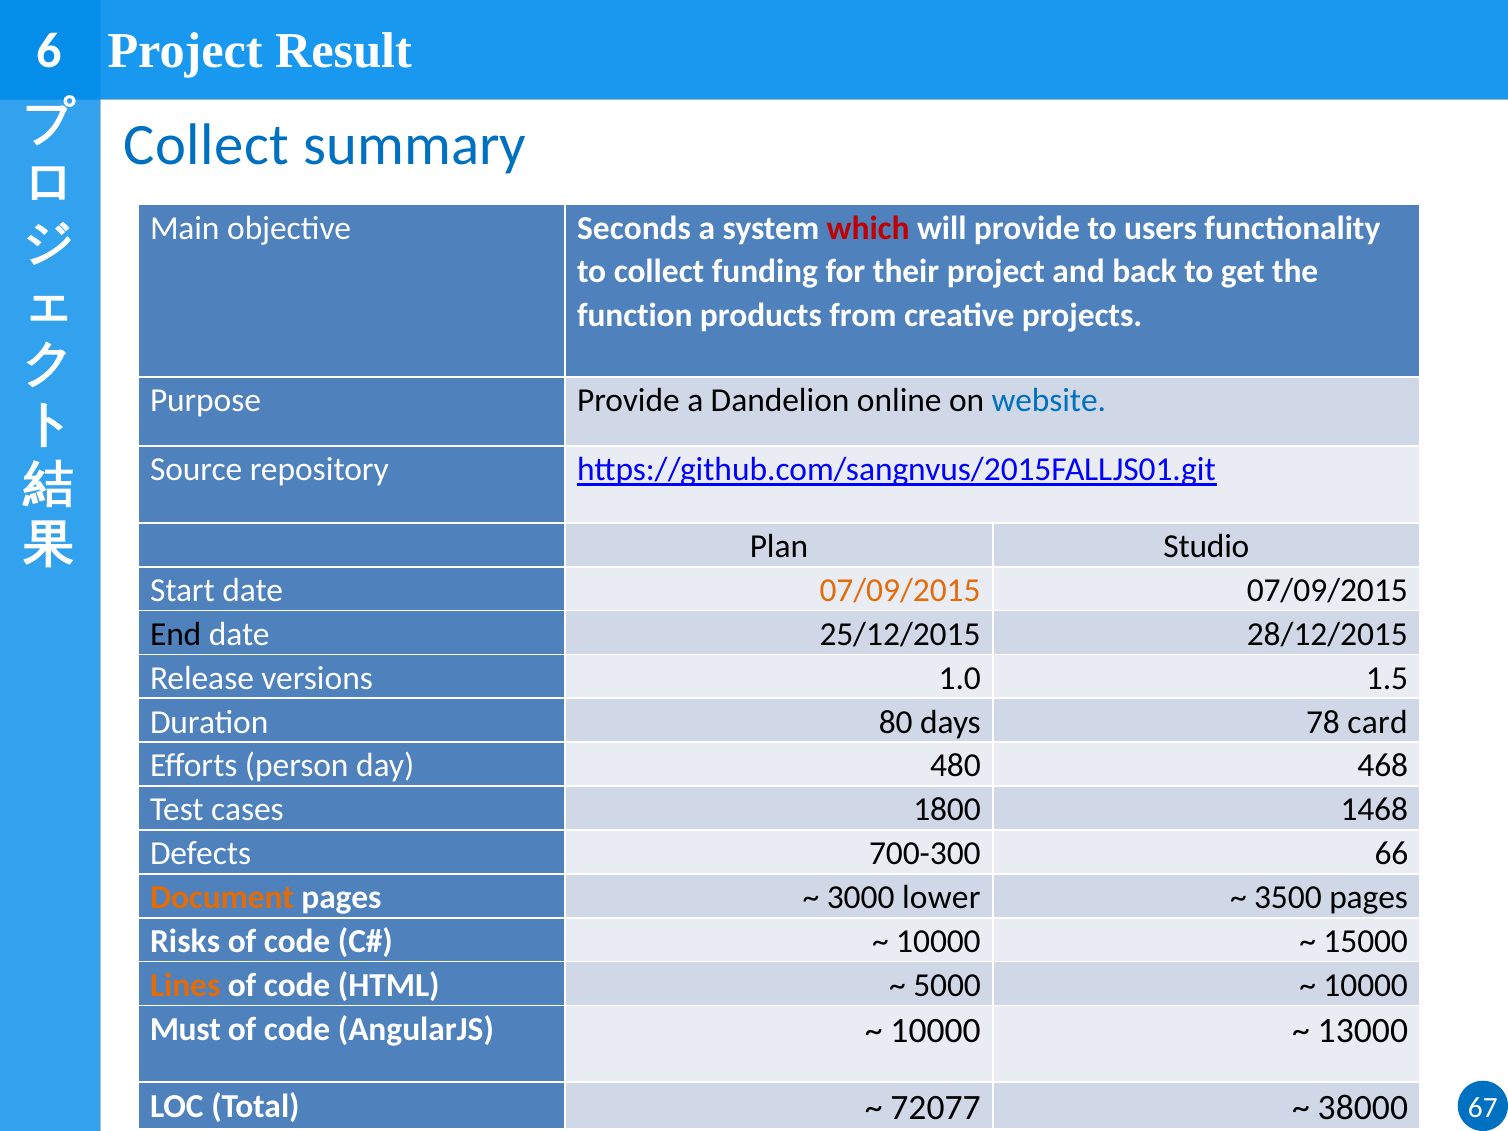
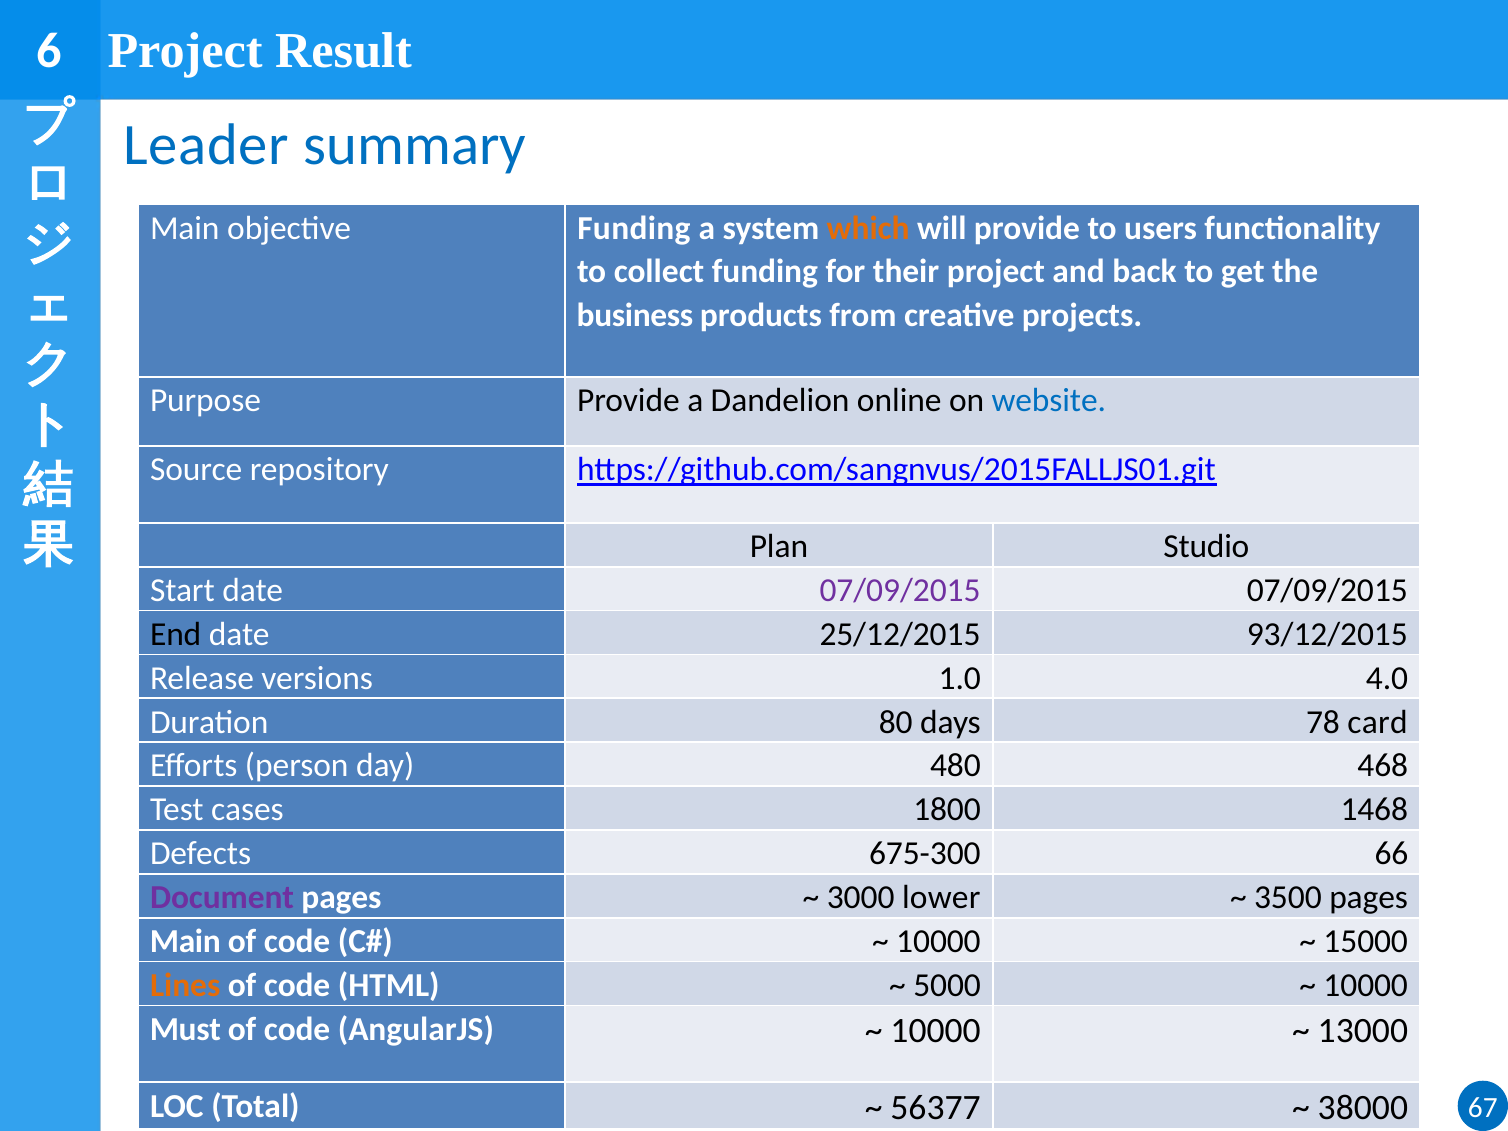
Collect at (206, 145): Collect -> Leader
objective Seconds: Seconds -> Funding
which colour: red -> orange
function: function -> business
07/09/2015 at (900, 590) colour: orange -> purple
28/12/2015: 28/12/2015 -> 93/12/2015
1.5: 1.5 -> 4.0
700-300: 700-300 -> 675-300
Document colour: orange -> purple
Risks at (185, 941): Risks -> Main
72077: 72077 -> 56377
